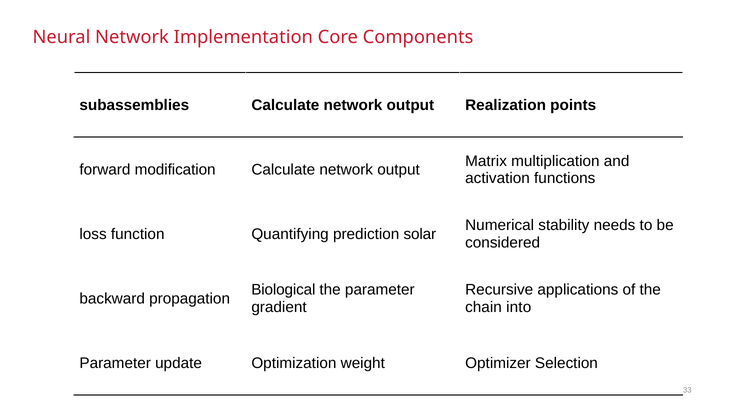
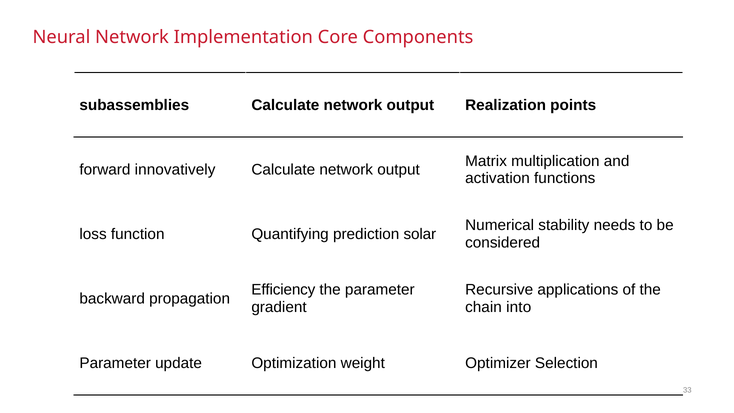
modification: modification -> innovatively
Biological: Biological -> Efficiency
